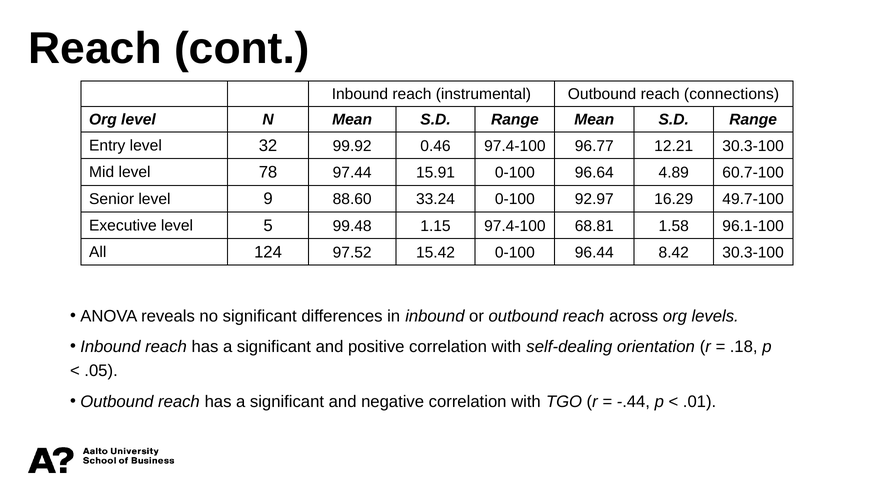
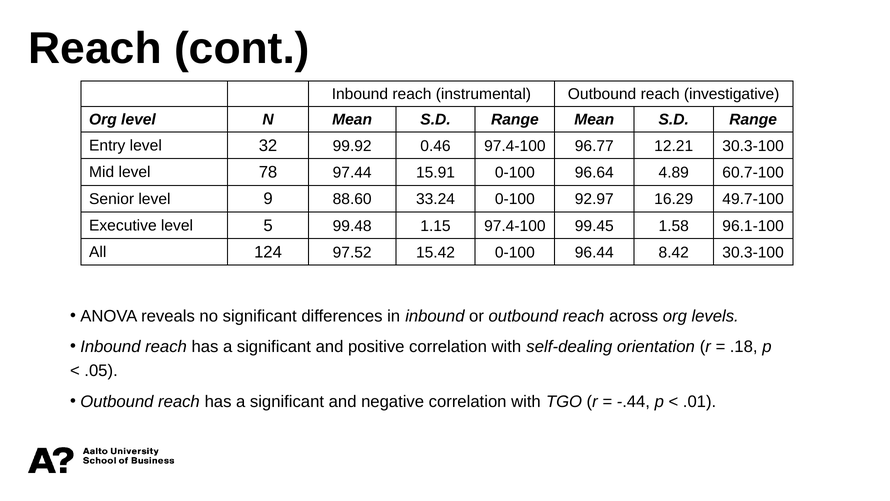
connections: connections -> investigative
68.81: 68.81 -> 99.45
